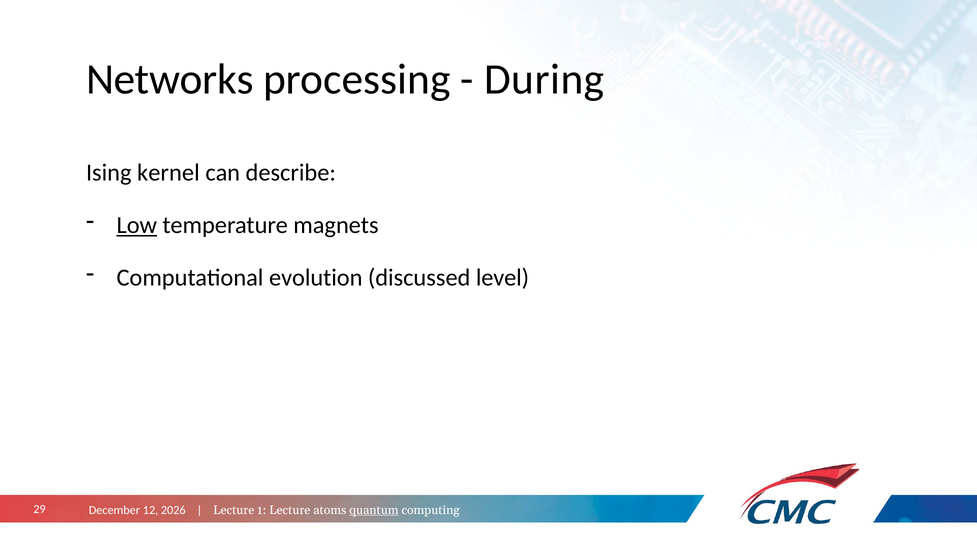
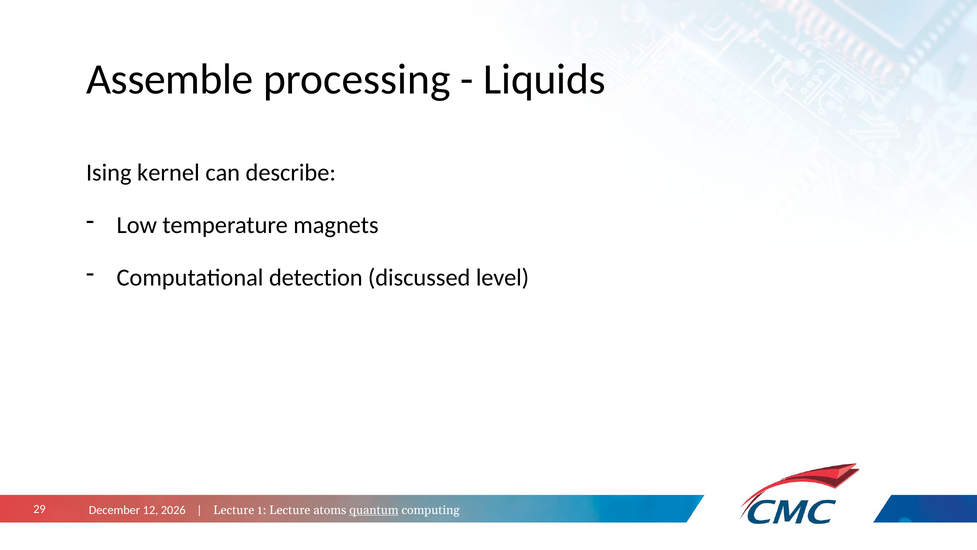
Networks: Networks -> Assemble
During: During -> Liquids
Low underline: present -> none
evolution: evolution -> detection
